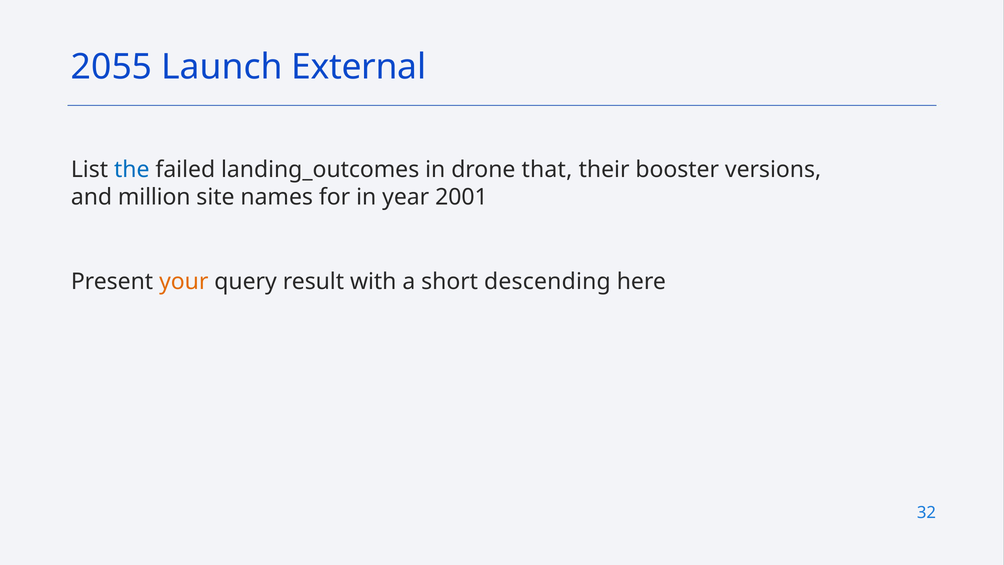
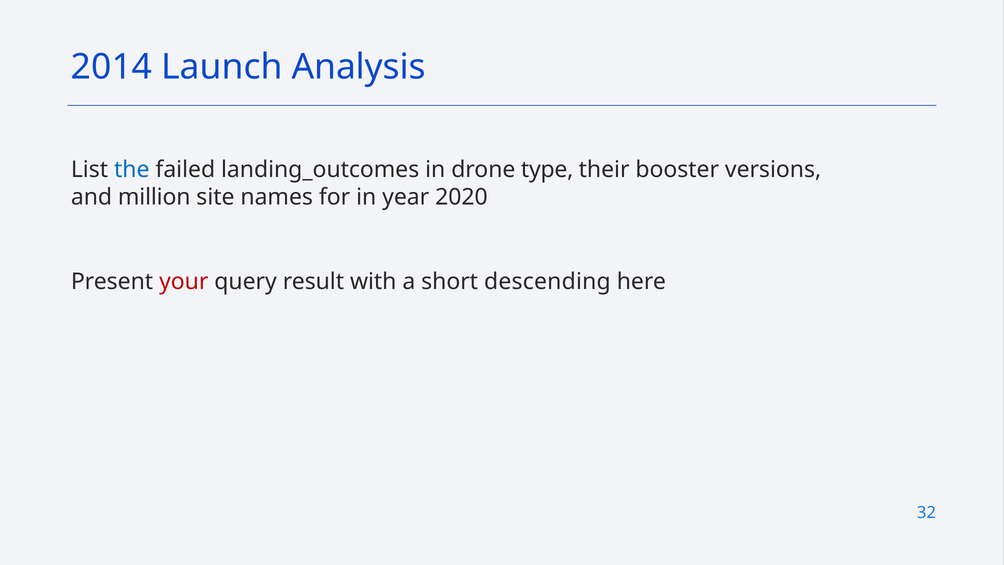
2055: 2055 -> 2014
External: External -> Analysis
that: that -> type
2001: 2001 -> 2020
your colour: orange -> red
